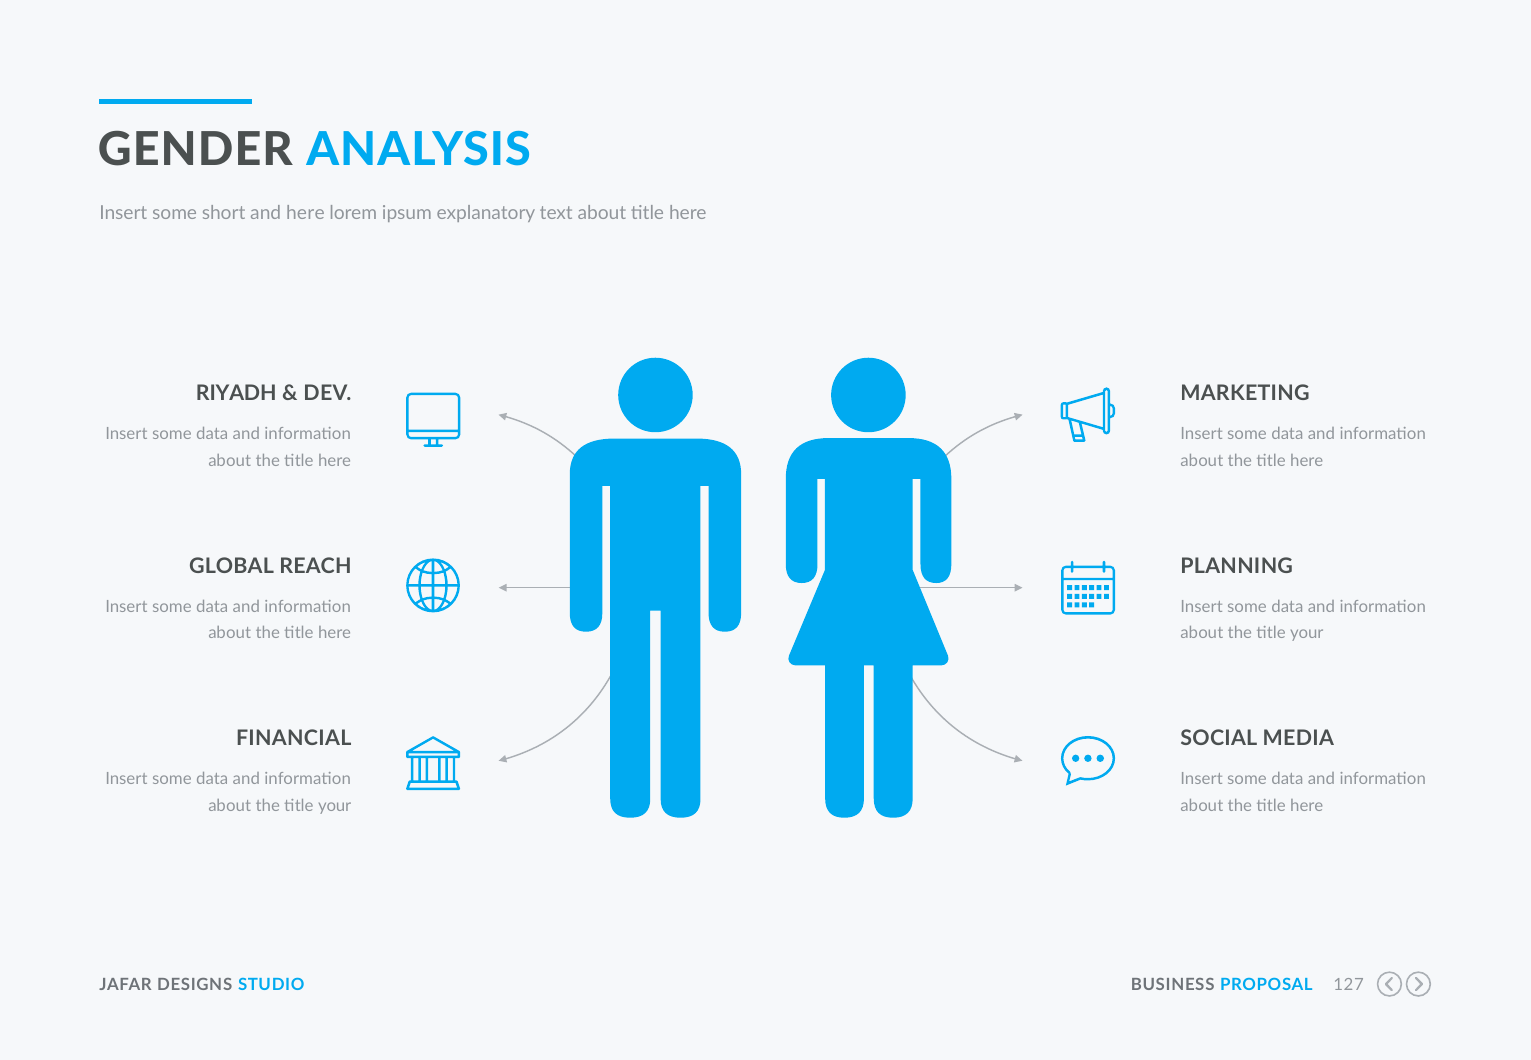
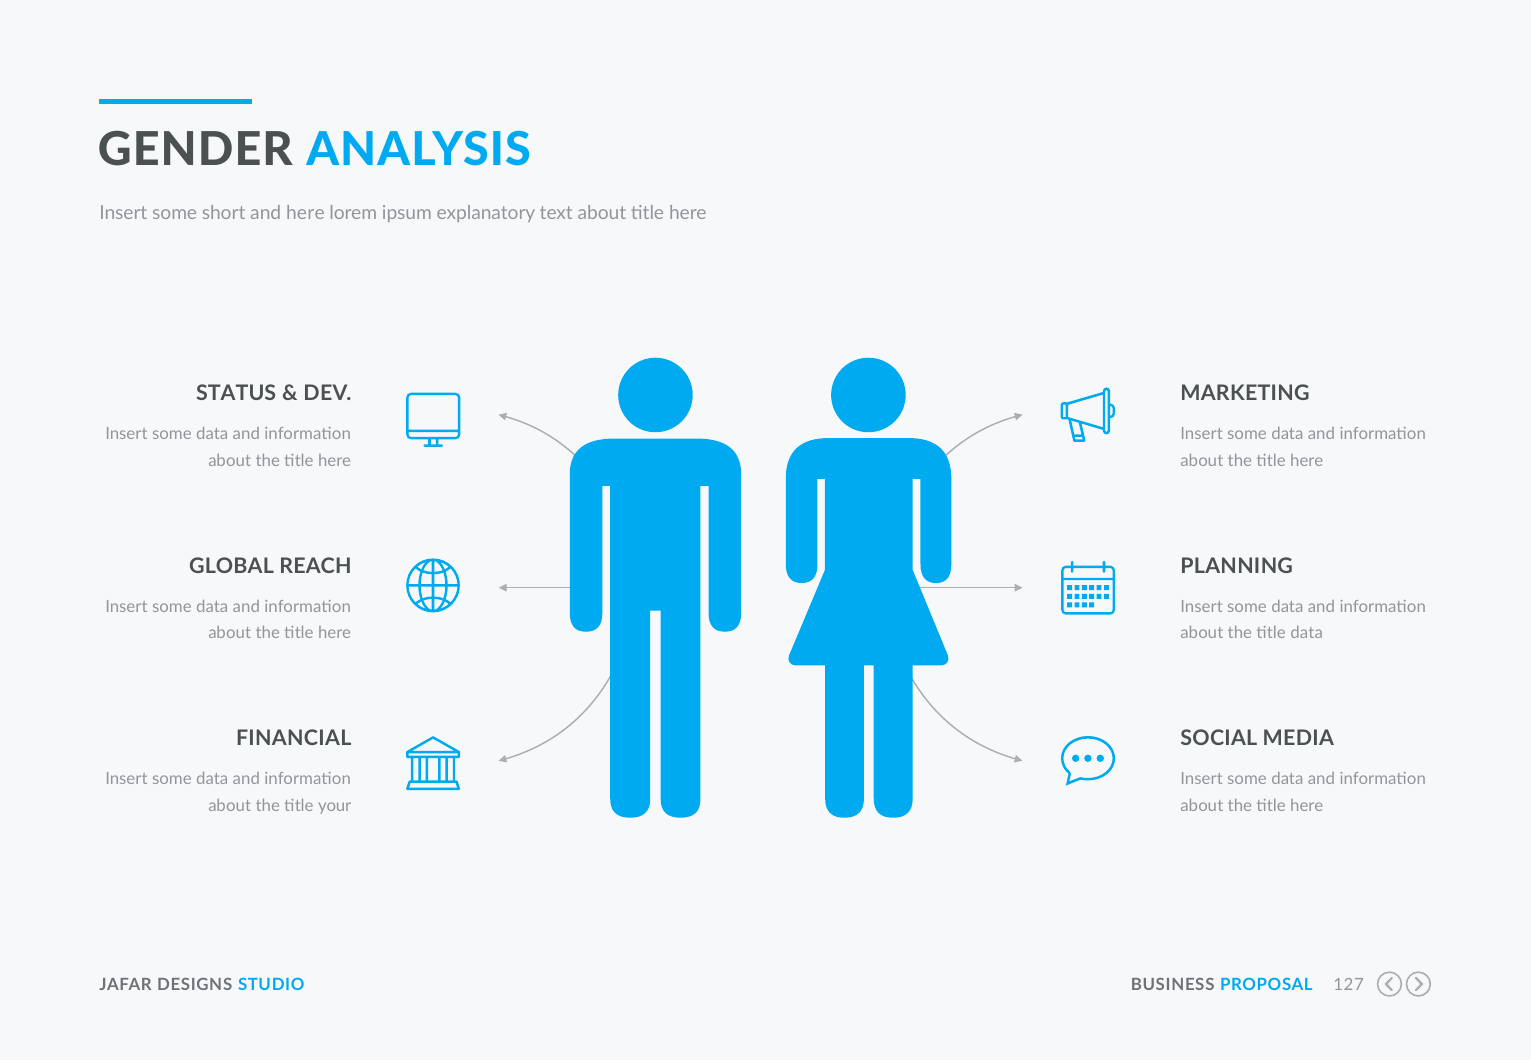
RIYADH: RIYADH -> STATUS
your at (1307, 633): your -> data
